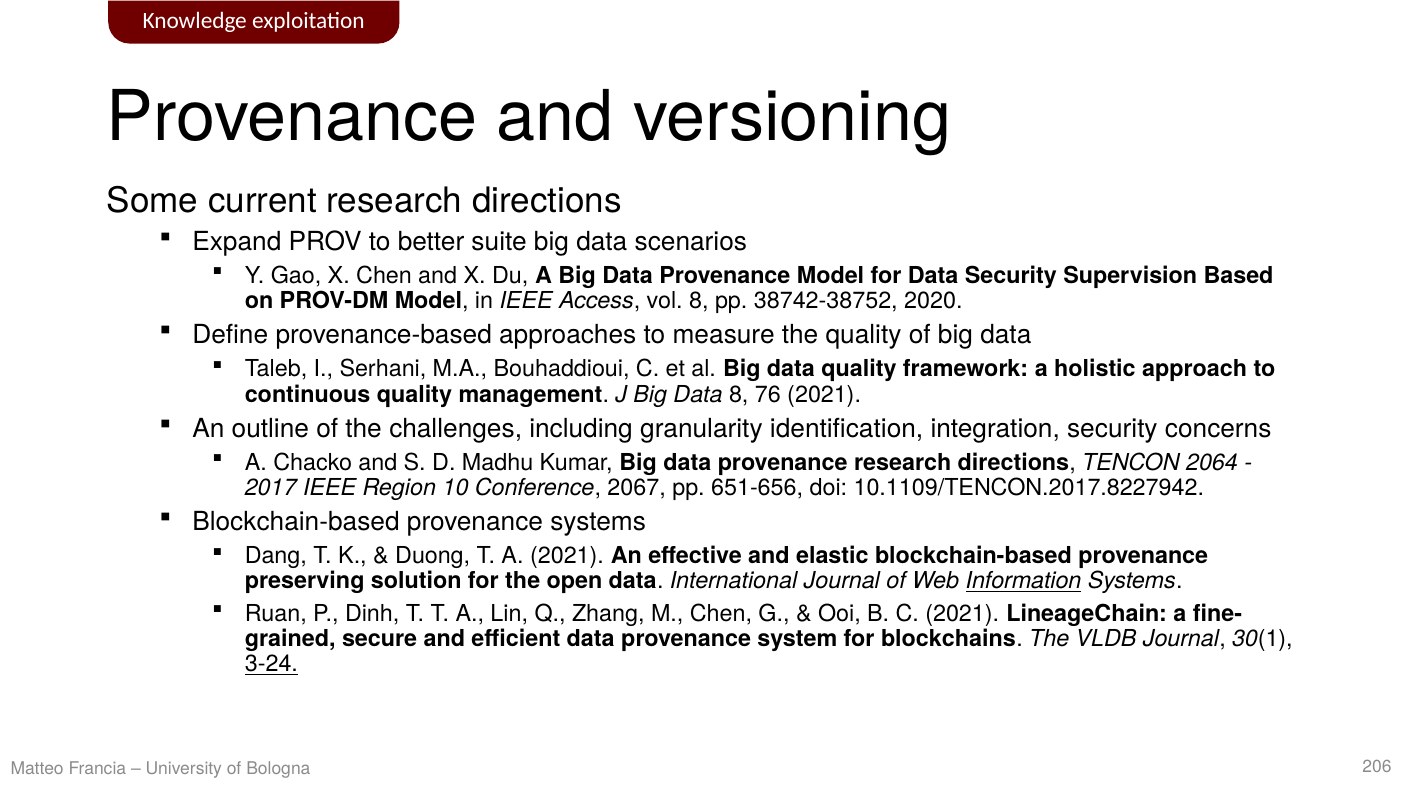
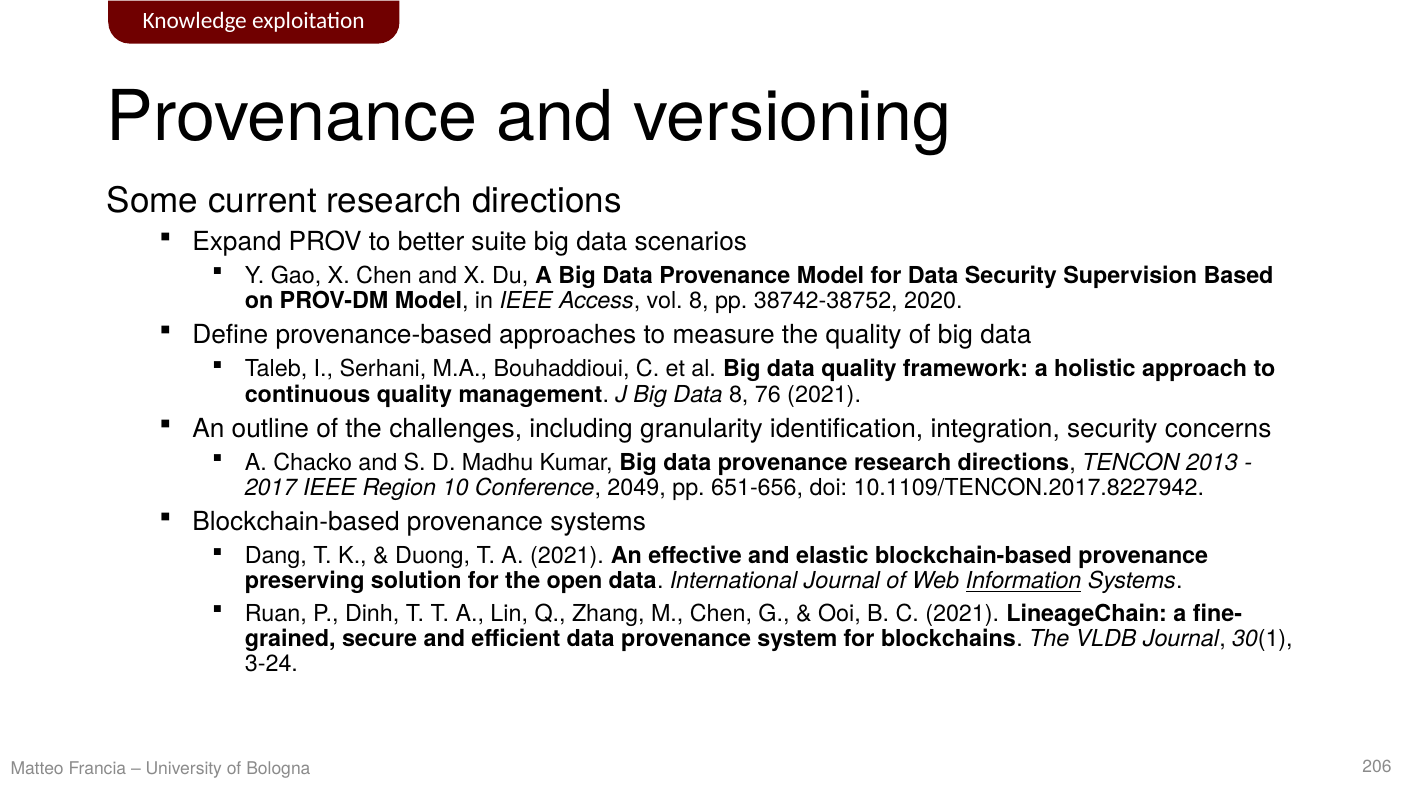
2064: 2064 -> 2013
2067: 2067 -> 2049
3-24 underline: present -> none
